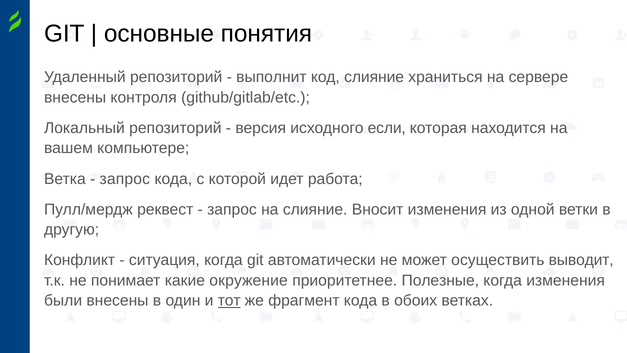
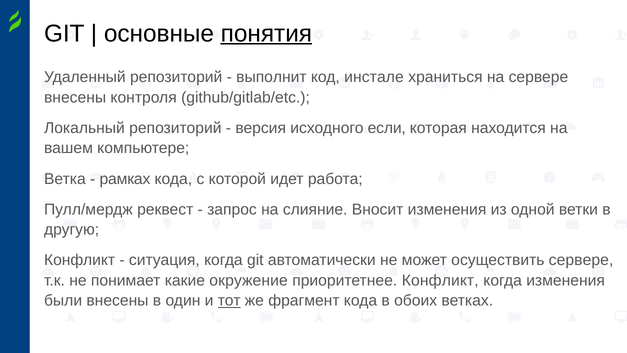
понятия underline: none -> present
код слияние: слияние -> инстале
запрос at (125, 179): запрос -> рамках
осуществить выводит: выводит -> сервере
приоритетнее Полезные: Полезные -> Конфликт
